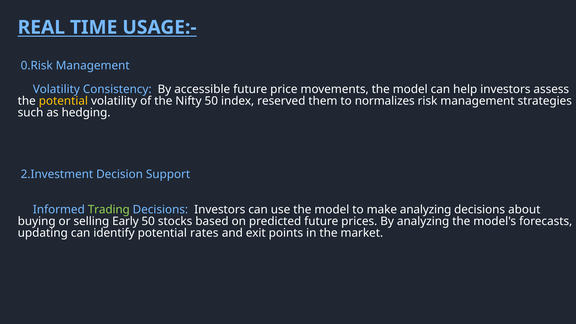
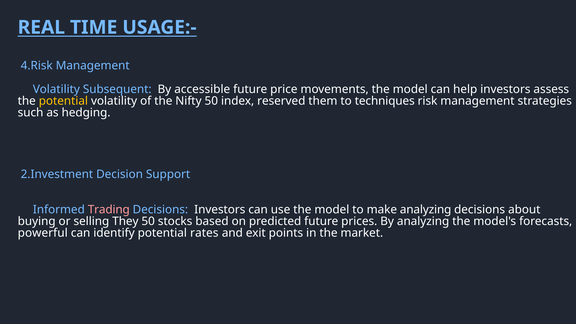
0.Risk: 0.Risk -> 4.Risk
Consistency: Consistency -> Subsequent
normalizes: normalizes -> techniques
Trading colour: light green -> pink
Early: Early -> They
updating: updating -> powerful
